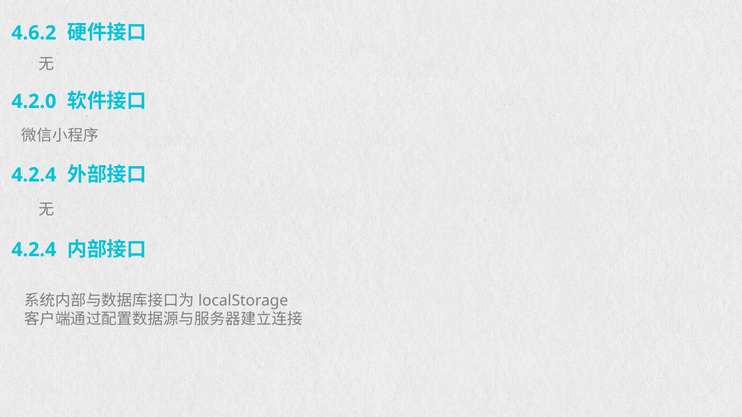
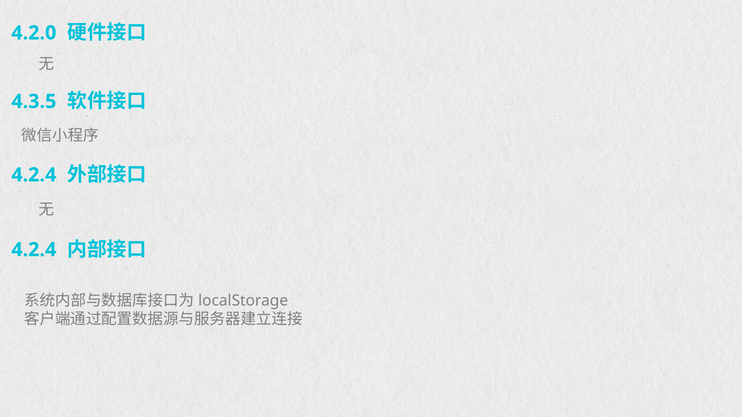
4.6.2: 4.6.2 -> 4.2.0
4.2.0: 4.2.0 -> 4.3.5
